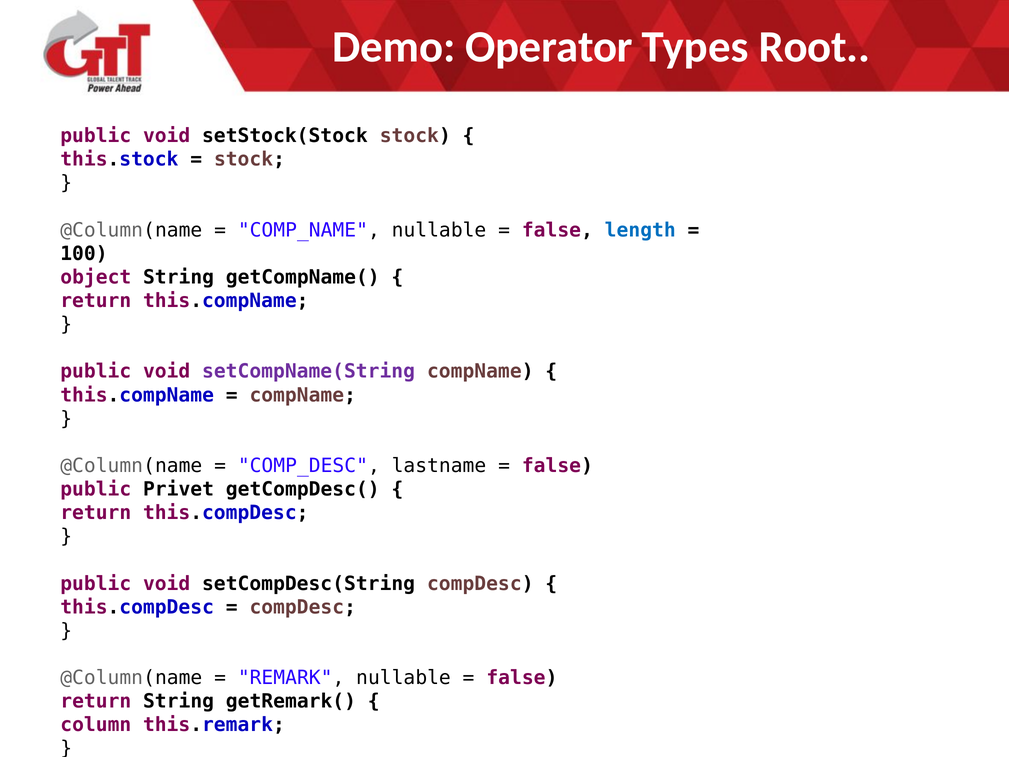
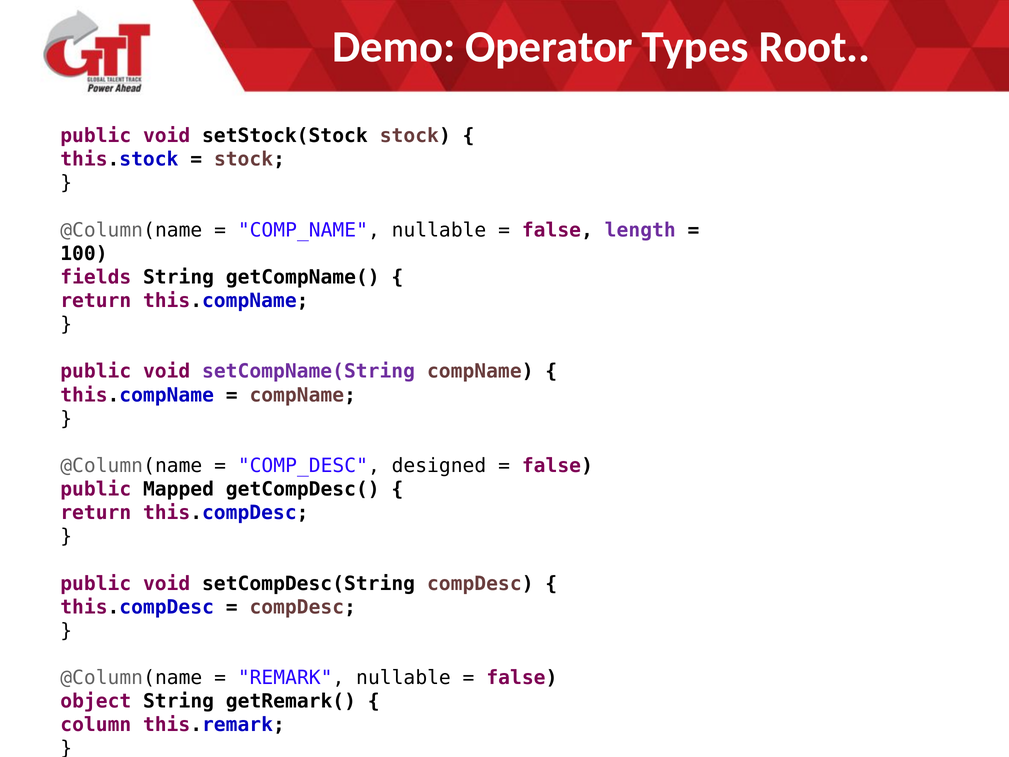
length colour: blue -> purple
object: object -> fields
lastname: lastname -> designed
Privet: Privet -> Mapped
return at (96, 701): return -> object
